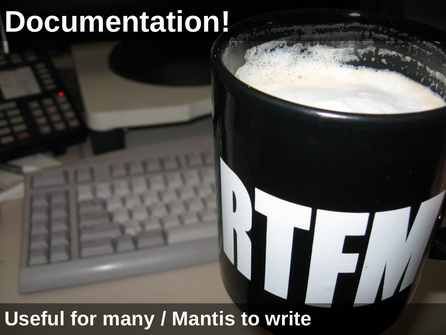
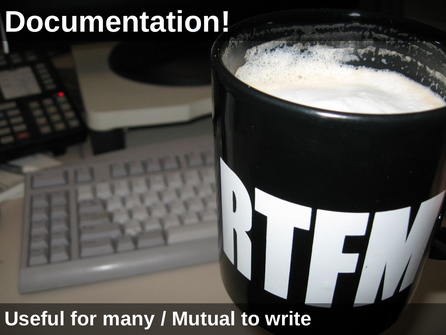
Mantis: Mantis -> Mutual
